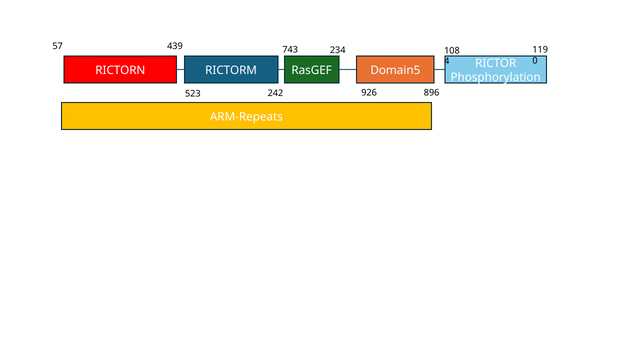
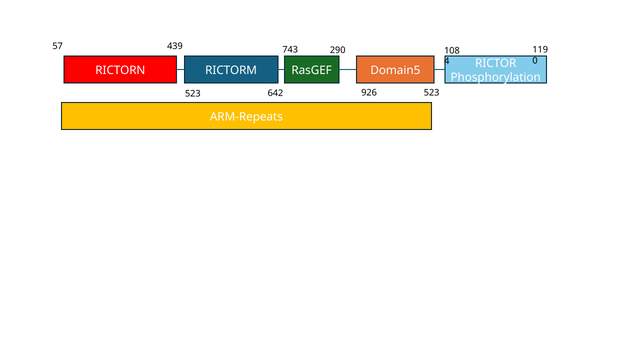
234: 234 -> 290
926 896: 896 -> 523
242: 242 -> 642
